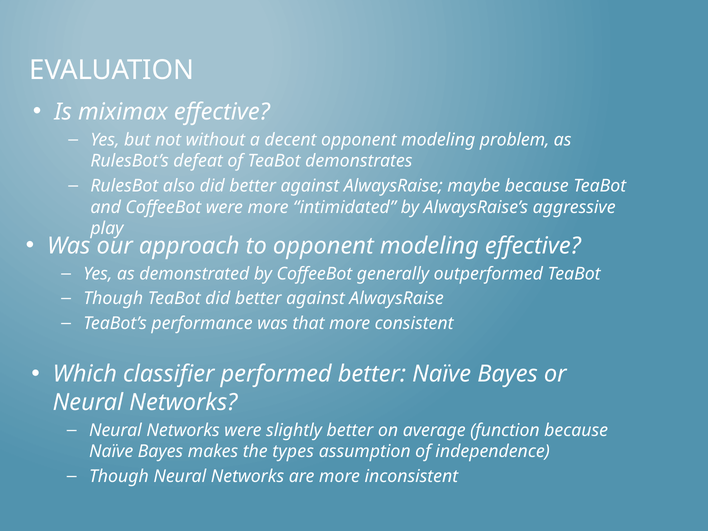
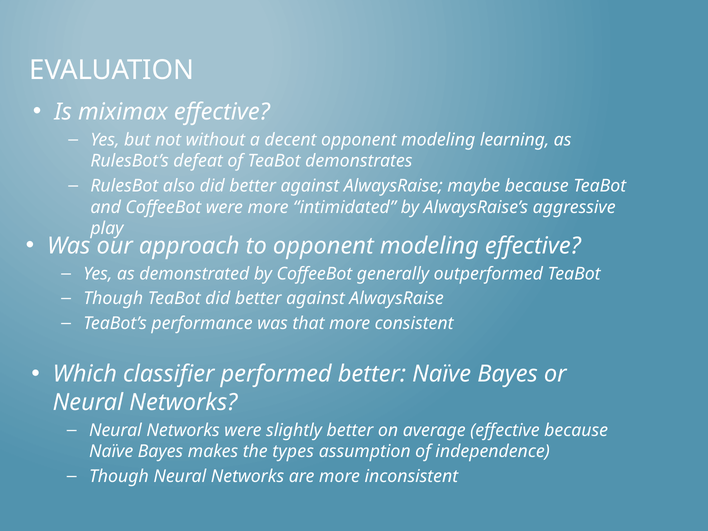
problem: problem -> learning
average function: function -> effective
